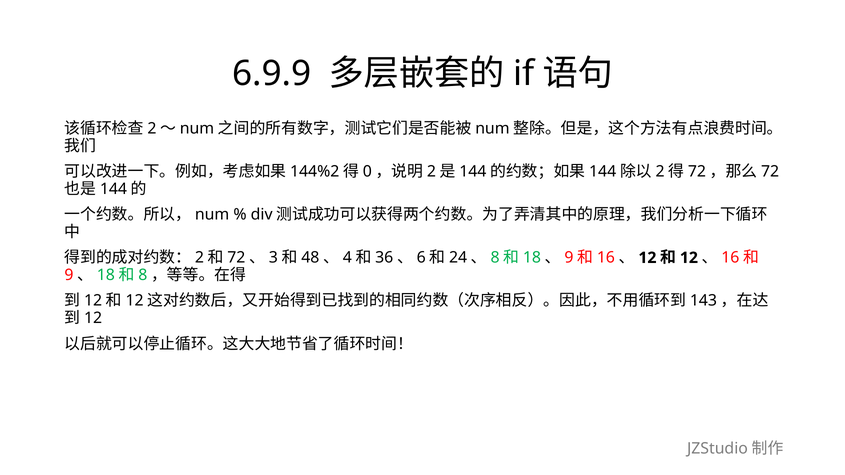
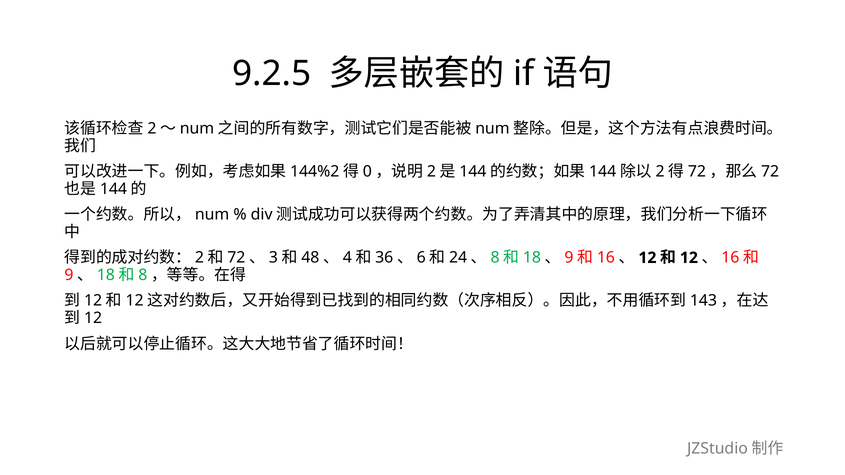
6.9.9: 6.9.9 -> 9.2.5
